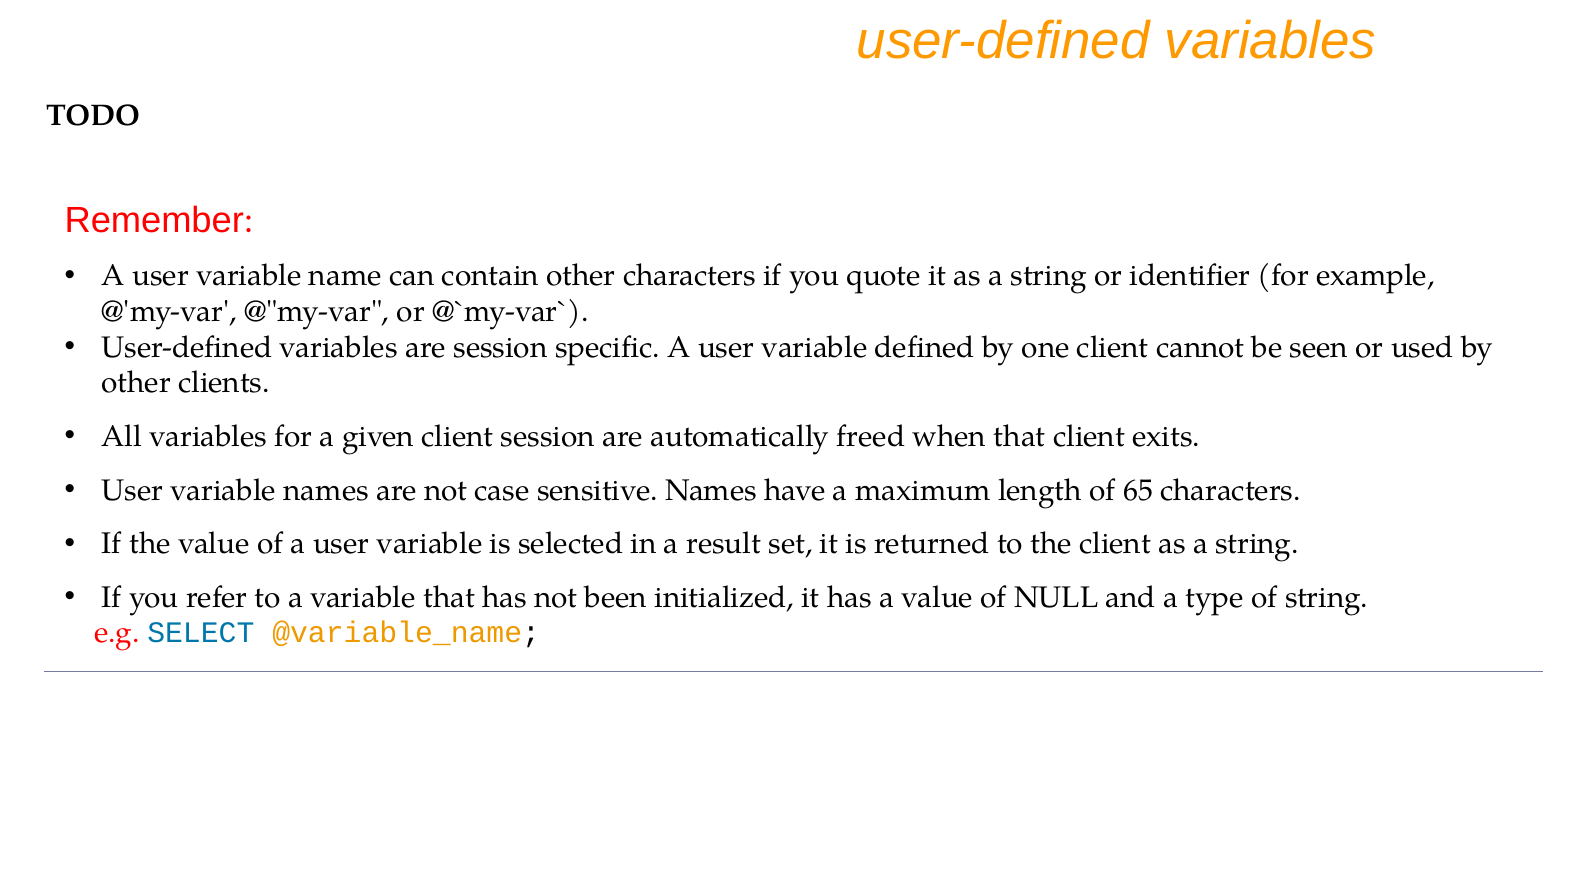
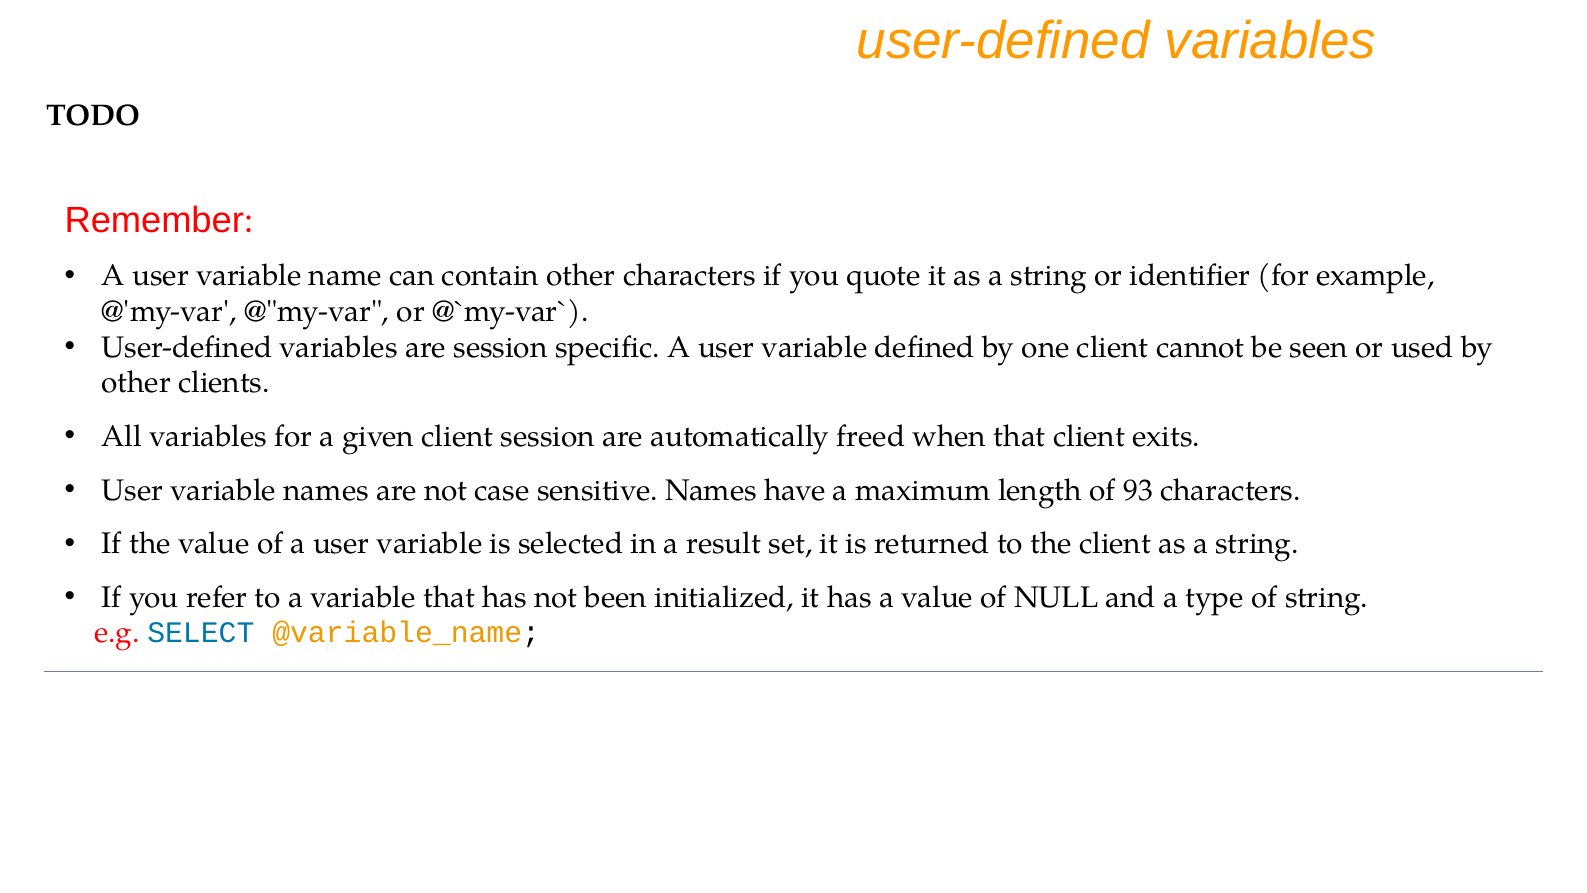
65: 65 -> 93
